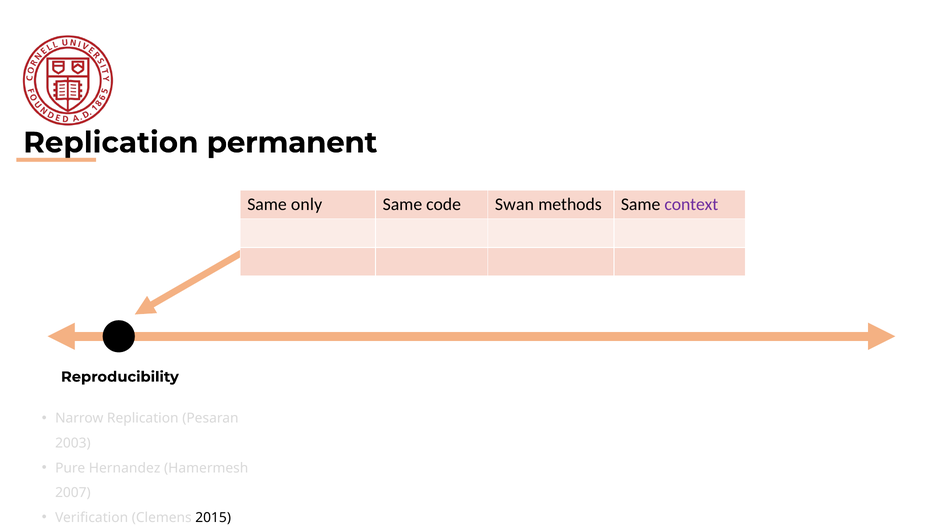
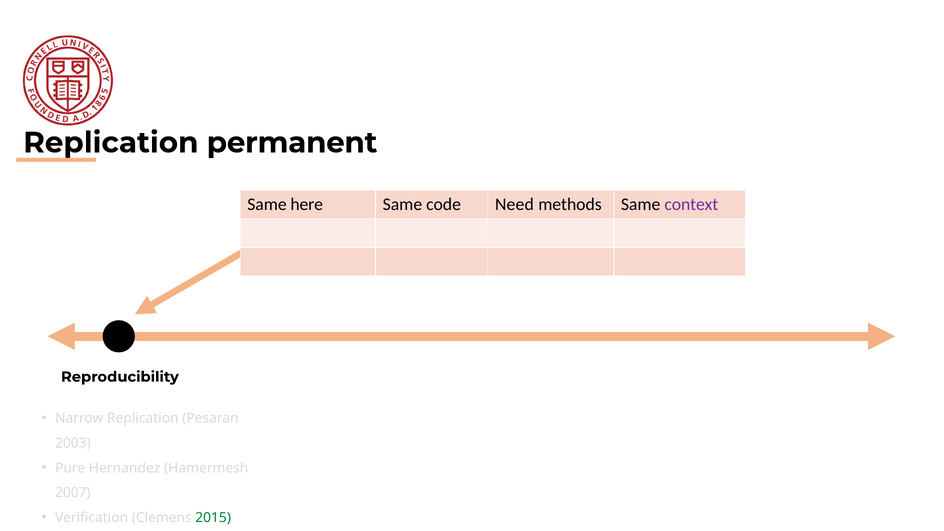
only: only -> here
Swan: Swan -> Need
2015 colour: black -> green
